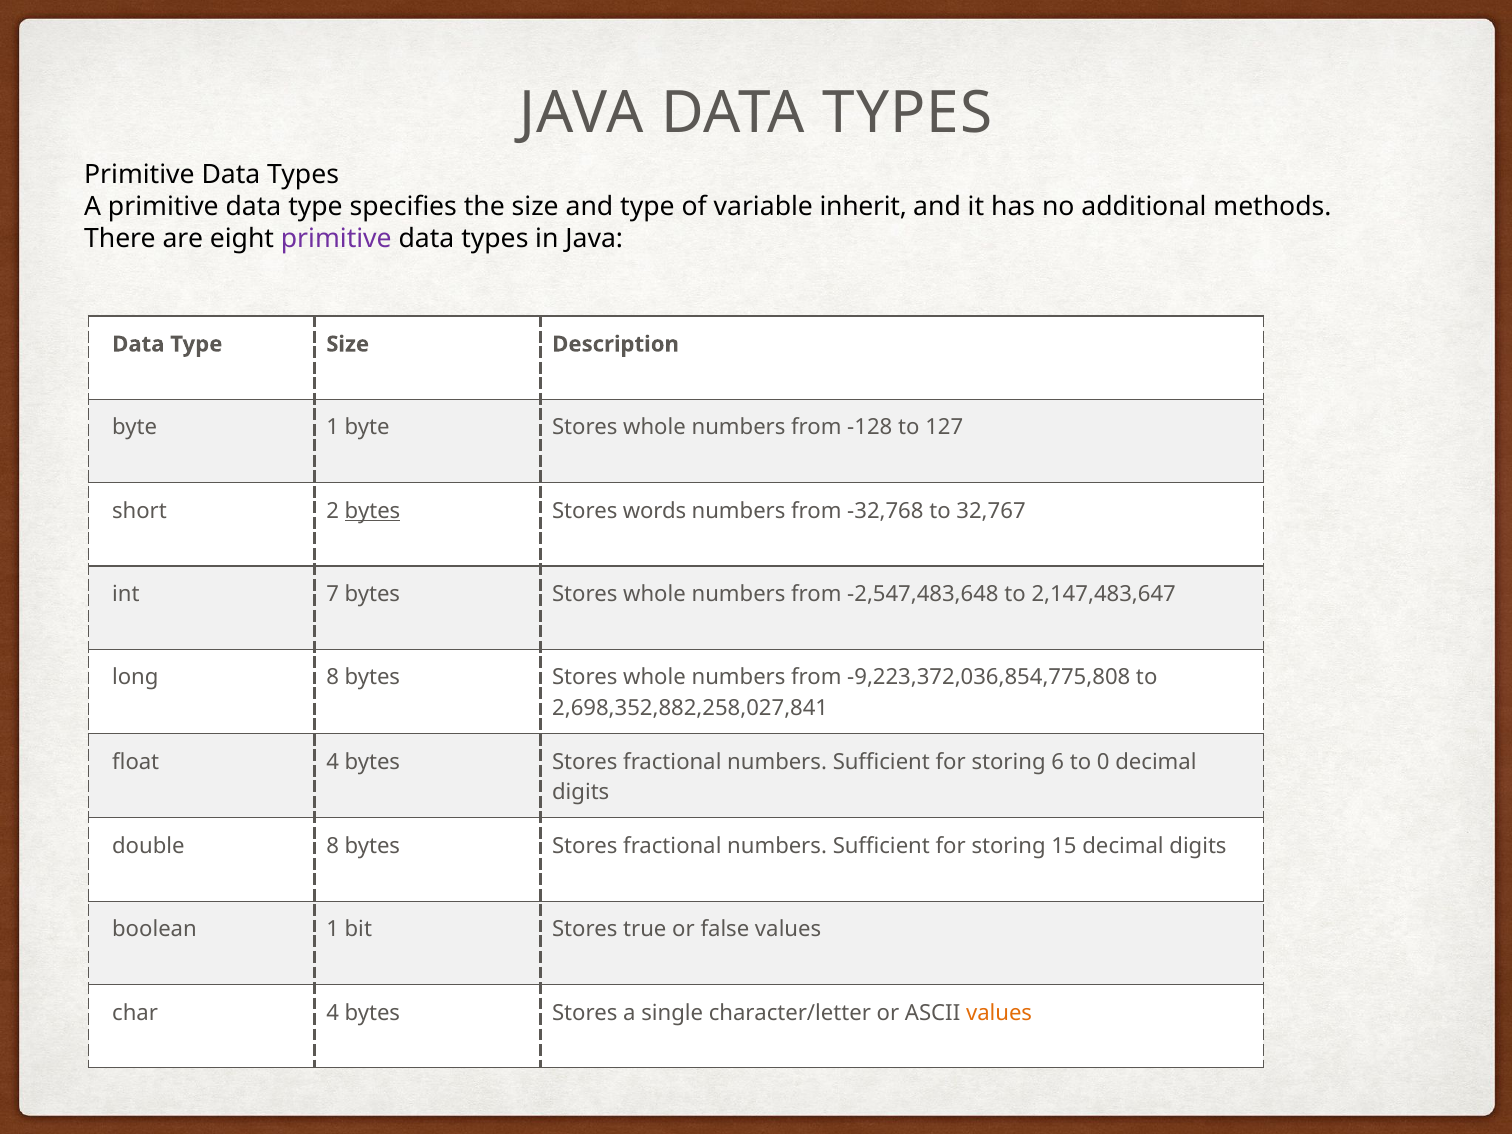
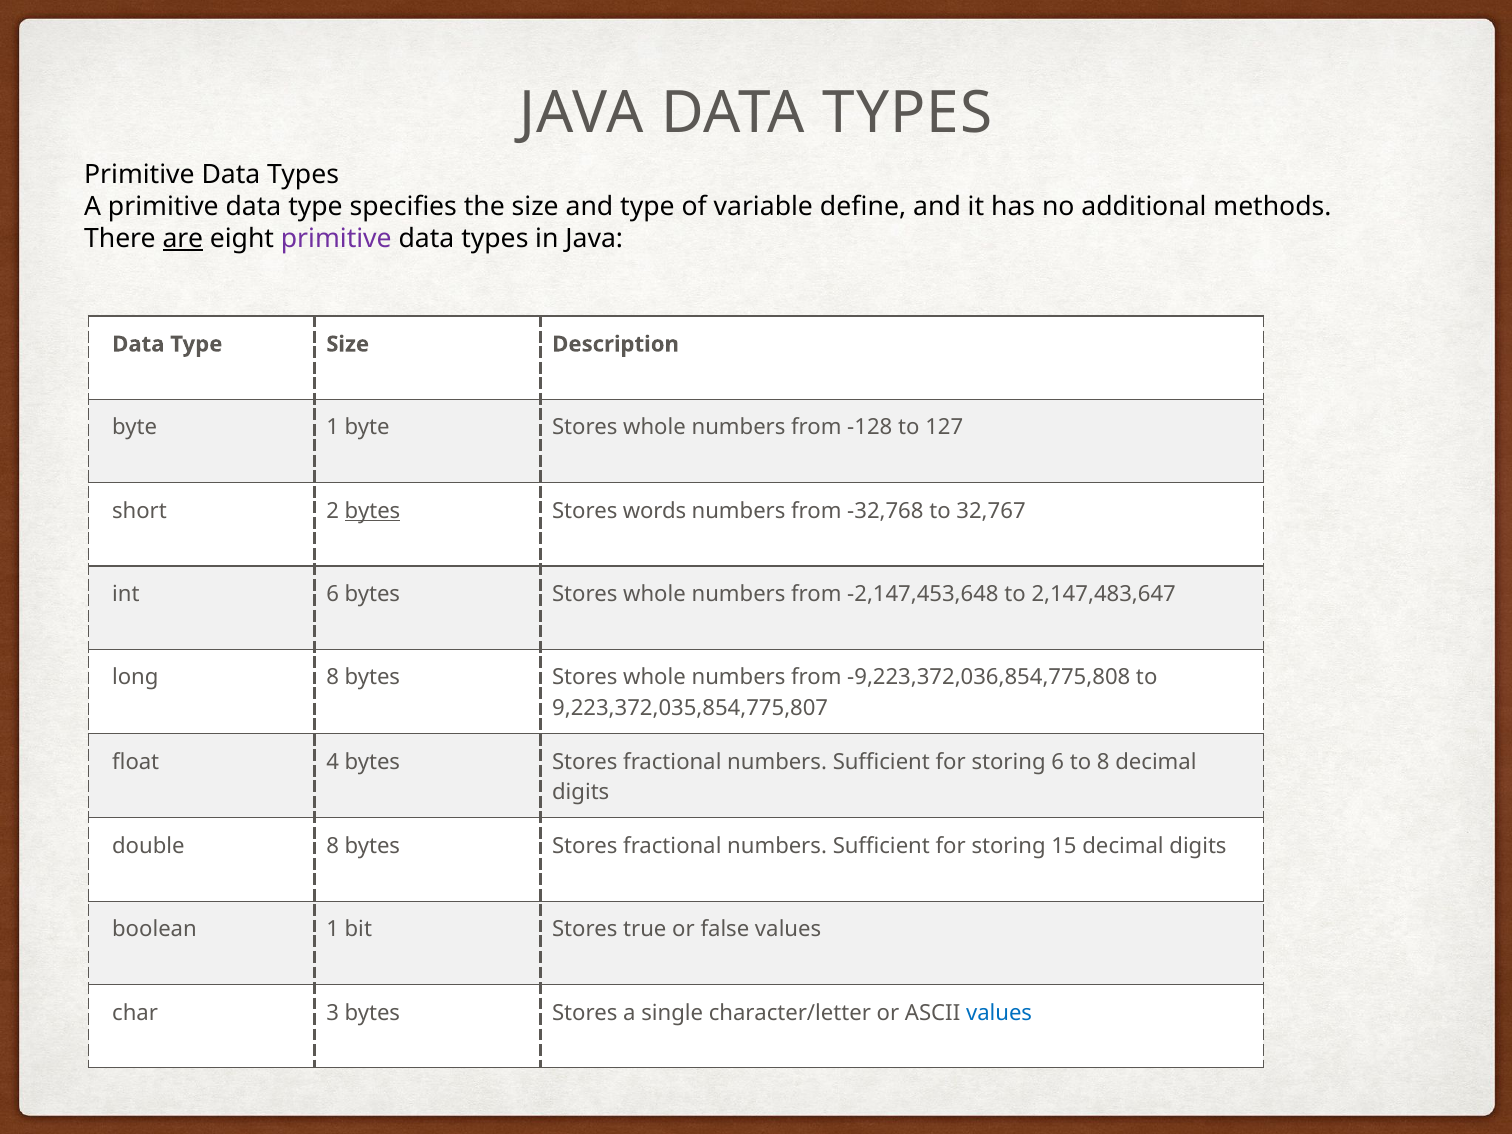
inherit: inherit -> define
are underline: none -> present
int 7: 7 -> 6
-2,547,483,648: -2,547,483,648 -> -2,147,453,648
2,698,352,882,258,027,841: 2,698,352,882,258,027,841 -> 9,223,372,035,854,775,807
to 0: 0 -> 8
char 4: 4 -> 3
values at (999, 1013) colour: orange -> blue
